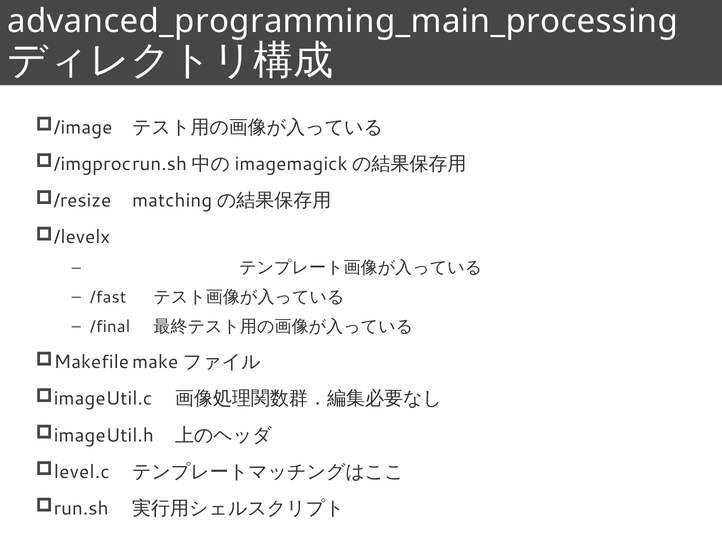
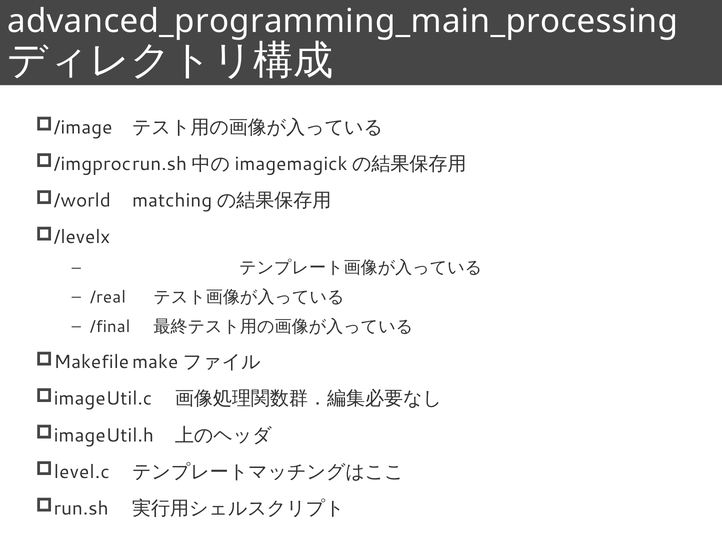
/resize: /resize -> /world
/fast: /fast -> /real
